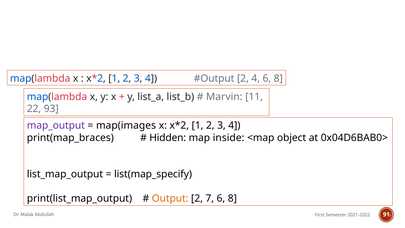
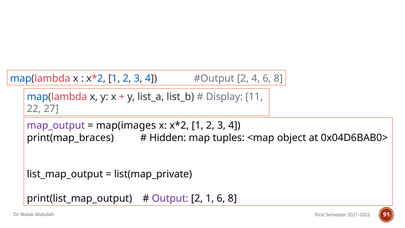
Marvin: Marvin -> Display
93: 93 -> 27
inside: inside -> tuples
list(map_specify: list(map_specify -> list(map_private
Output colour: orange -> purple
2 7: 7 -> 1
